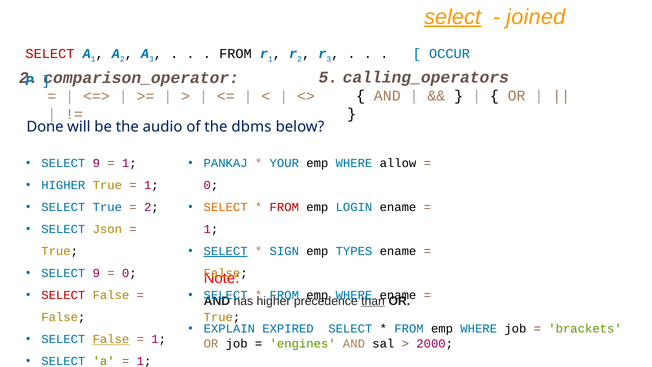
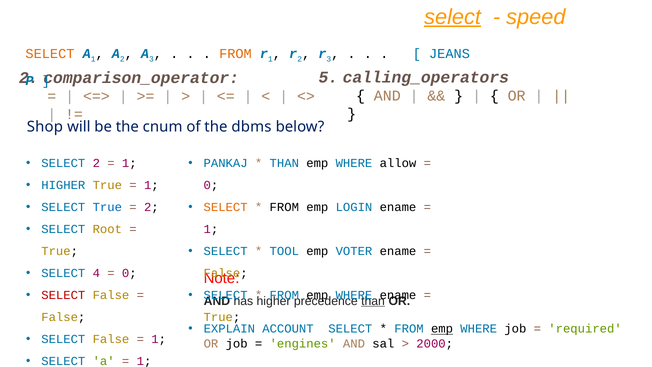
joined: joined -> speed
SELECT at (50, 54) colour: red -> orange
FROM at (235, 54) colour: black -> orange
OCCUR: OCCUR -> JEANS
Done: Done -> Shop
audio: audio -> cnum
9 at (96, 163): 9 -> 2
YOUR at (284, 163): YOUR -> THAN
FROM at (284, 207) colour: red -> black
Json: Json -> Root
SELECT at (226, 251) underline: present -> none
SIGN: SIGN -> TOOL
TYPES: TYPES -> VOTER
9 at (96, 273): 9 -> 4
EXPIRED: EXPIRED -> ACCOUNT
emp at (442, 329) underline: none -> present
brackets: brackets -> required
False at (111, 339) underline: present -> none
